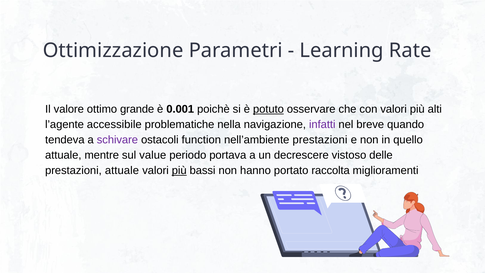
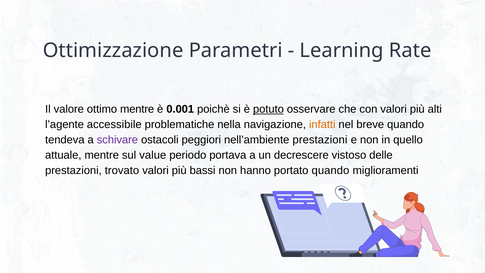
ottimo grande: grande -> mentre
infatti colour: purple -> orange
function: function -> peggiori
prestazioni attuale: attuale -> trovato
più at (179, 170) underline: present -> none
portato raccolta: raccolta -> quando
